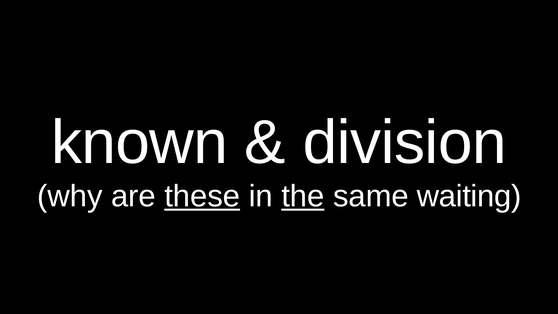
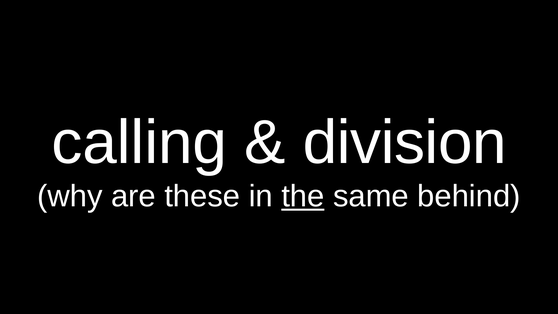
known: known -> calling
these underline: present -> none
waiting: waiting -> behind
